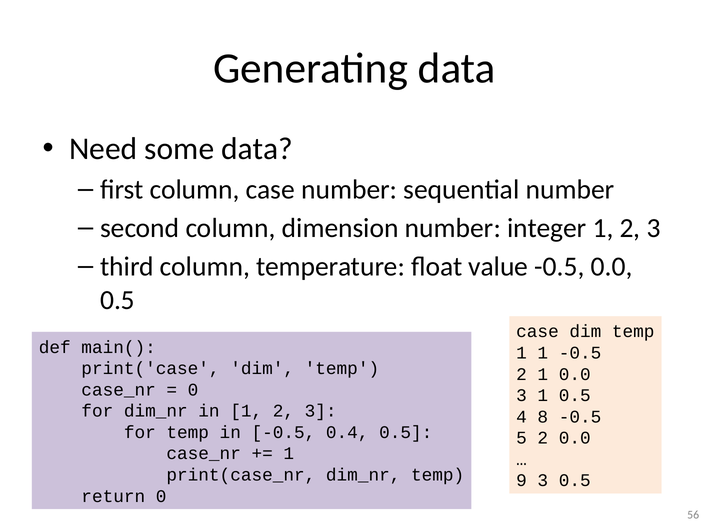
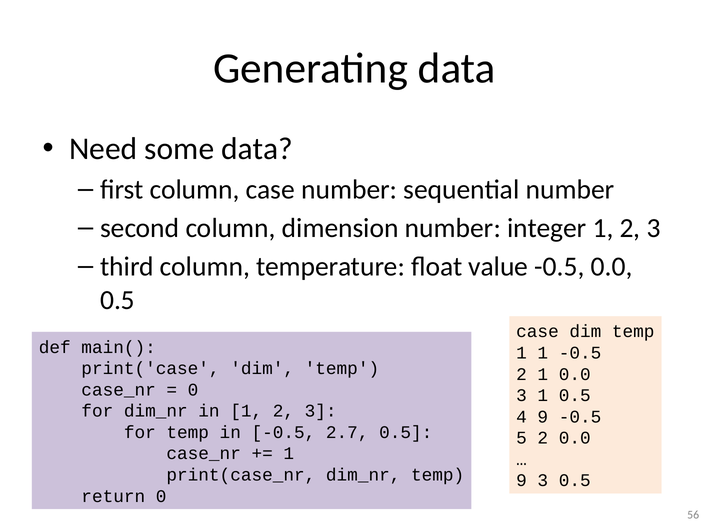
4 8: 8 -> 9
0.4: 0.4 -> 2.7
